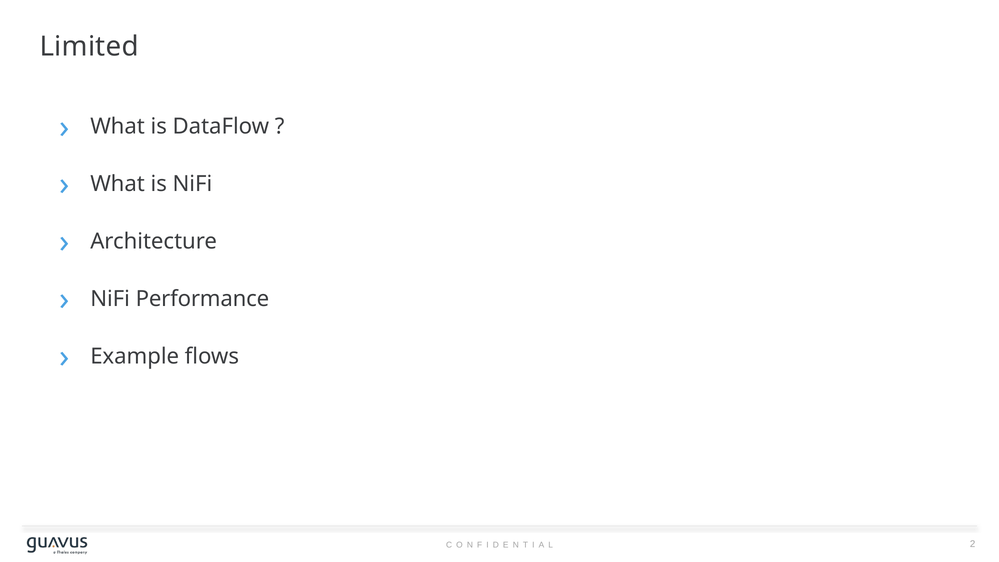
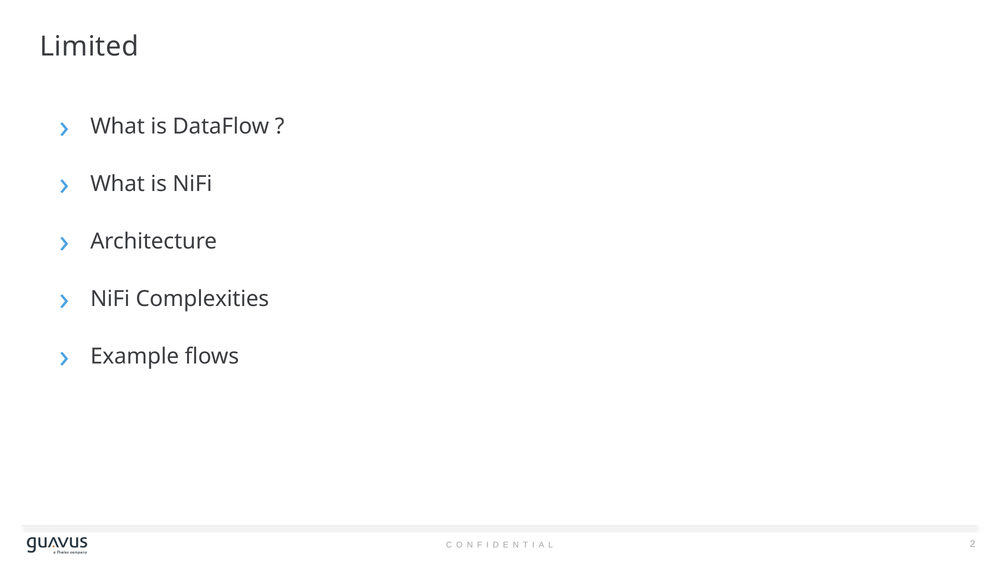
Performance: Performance -> Complexities
